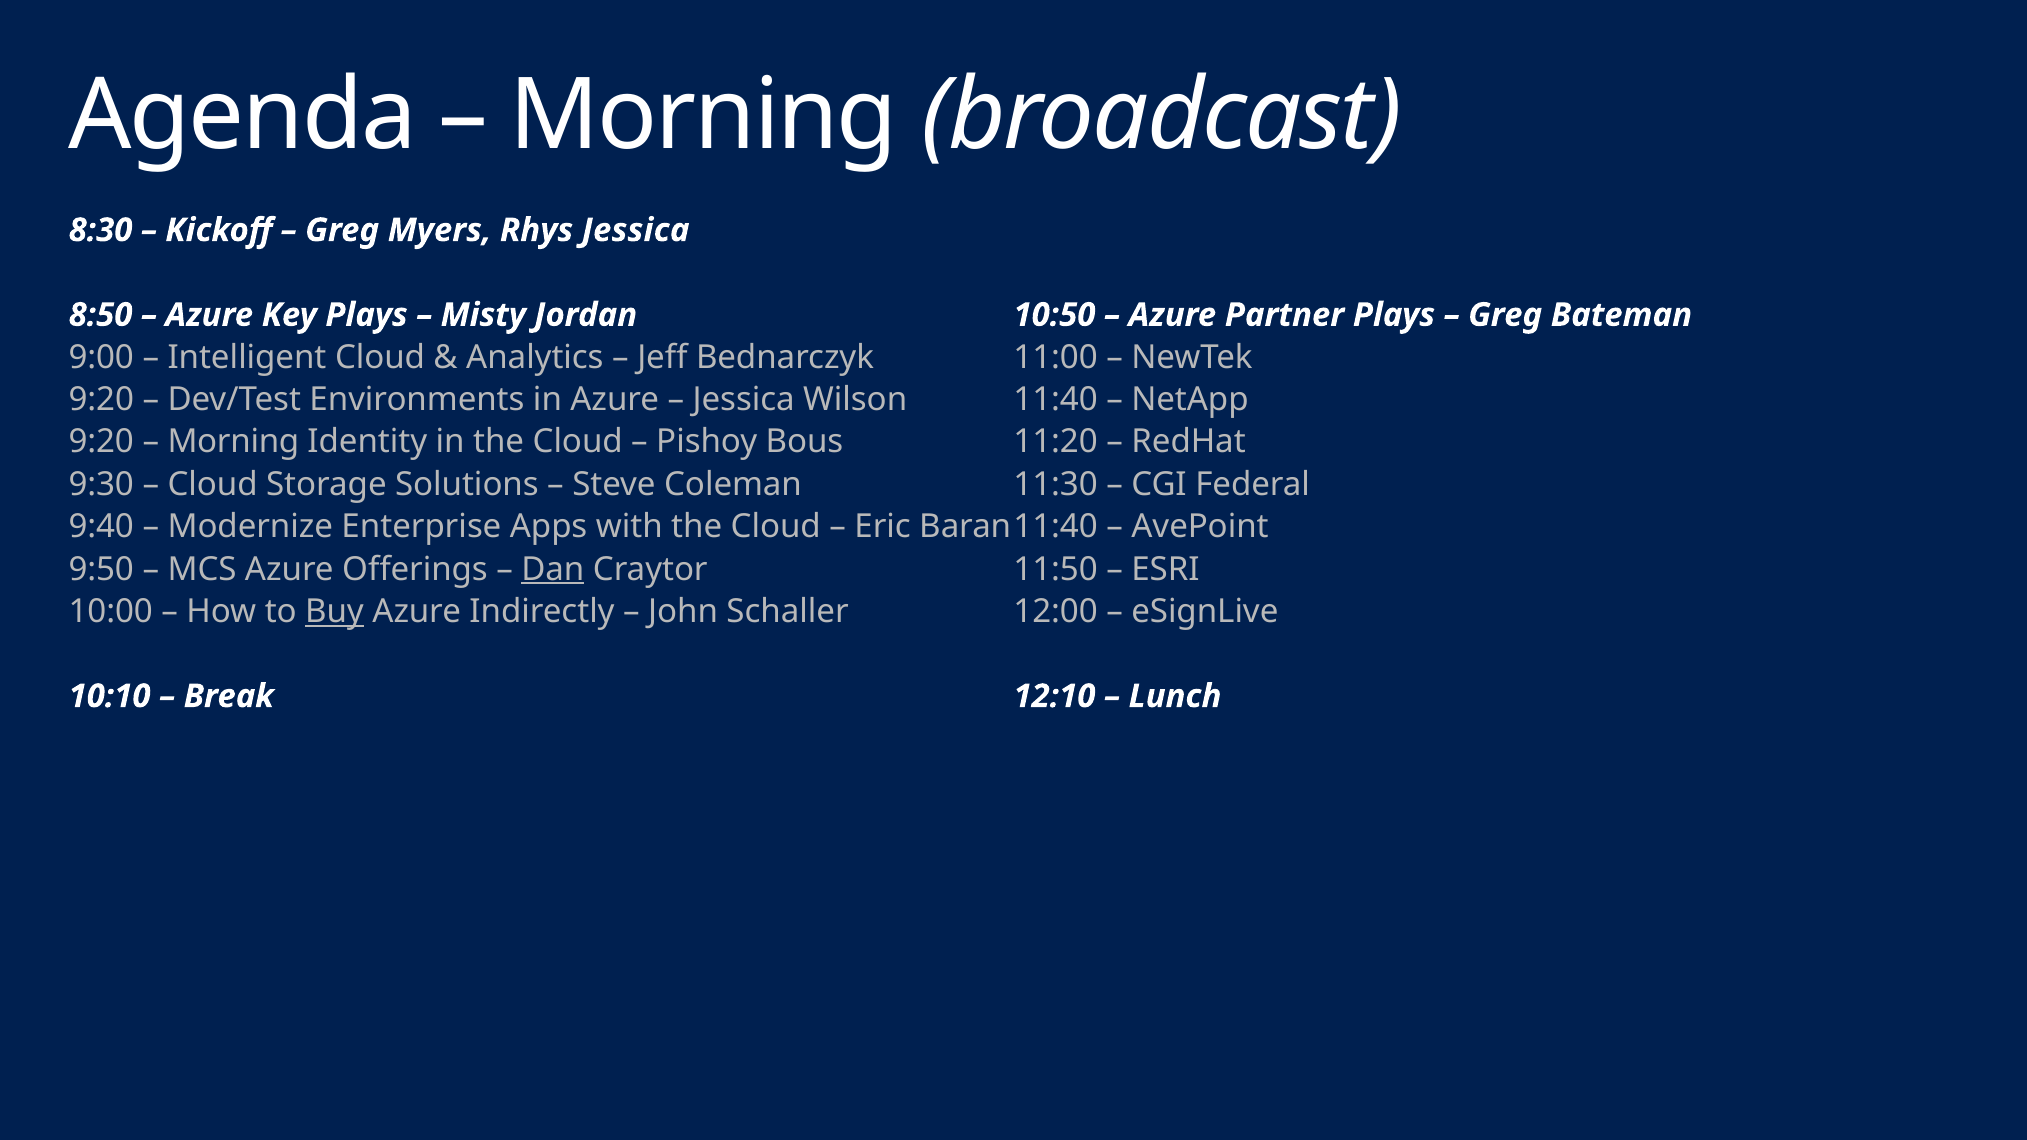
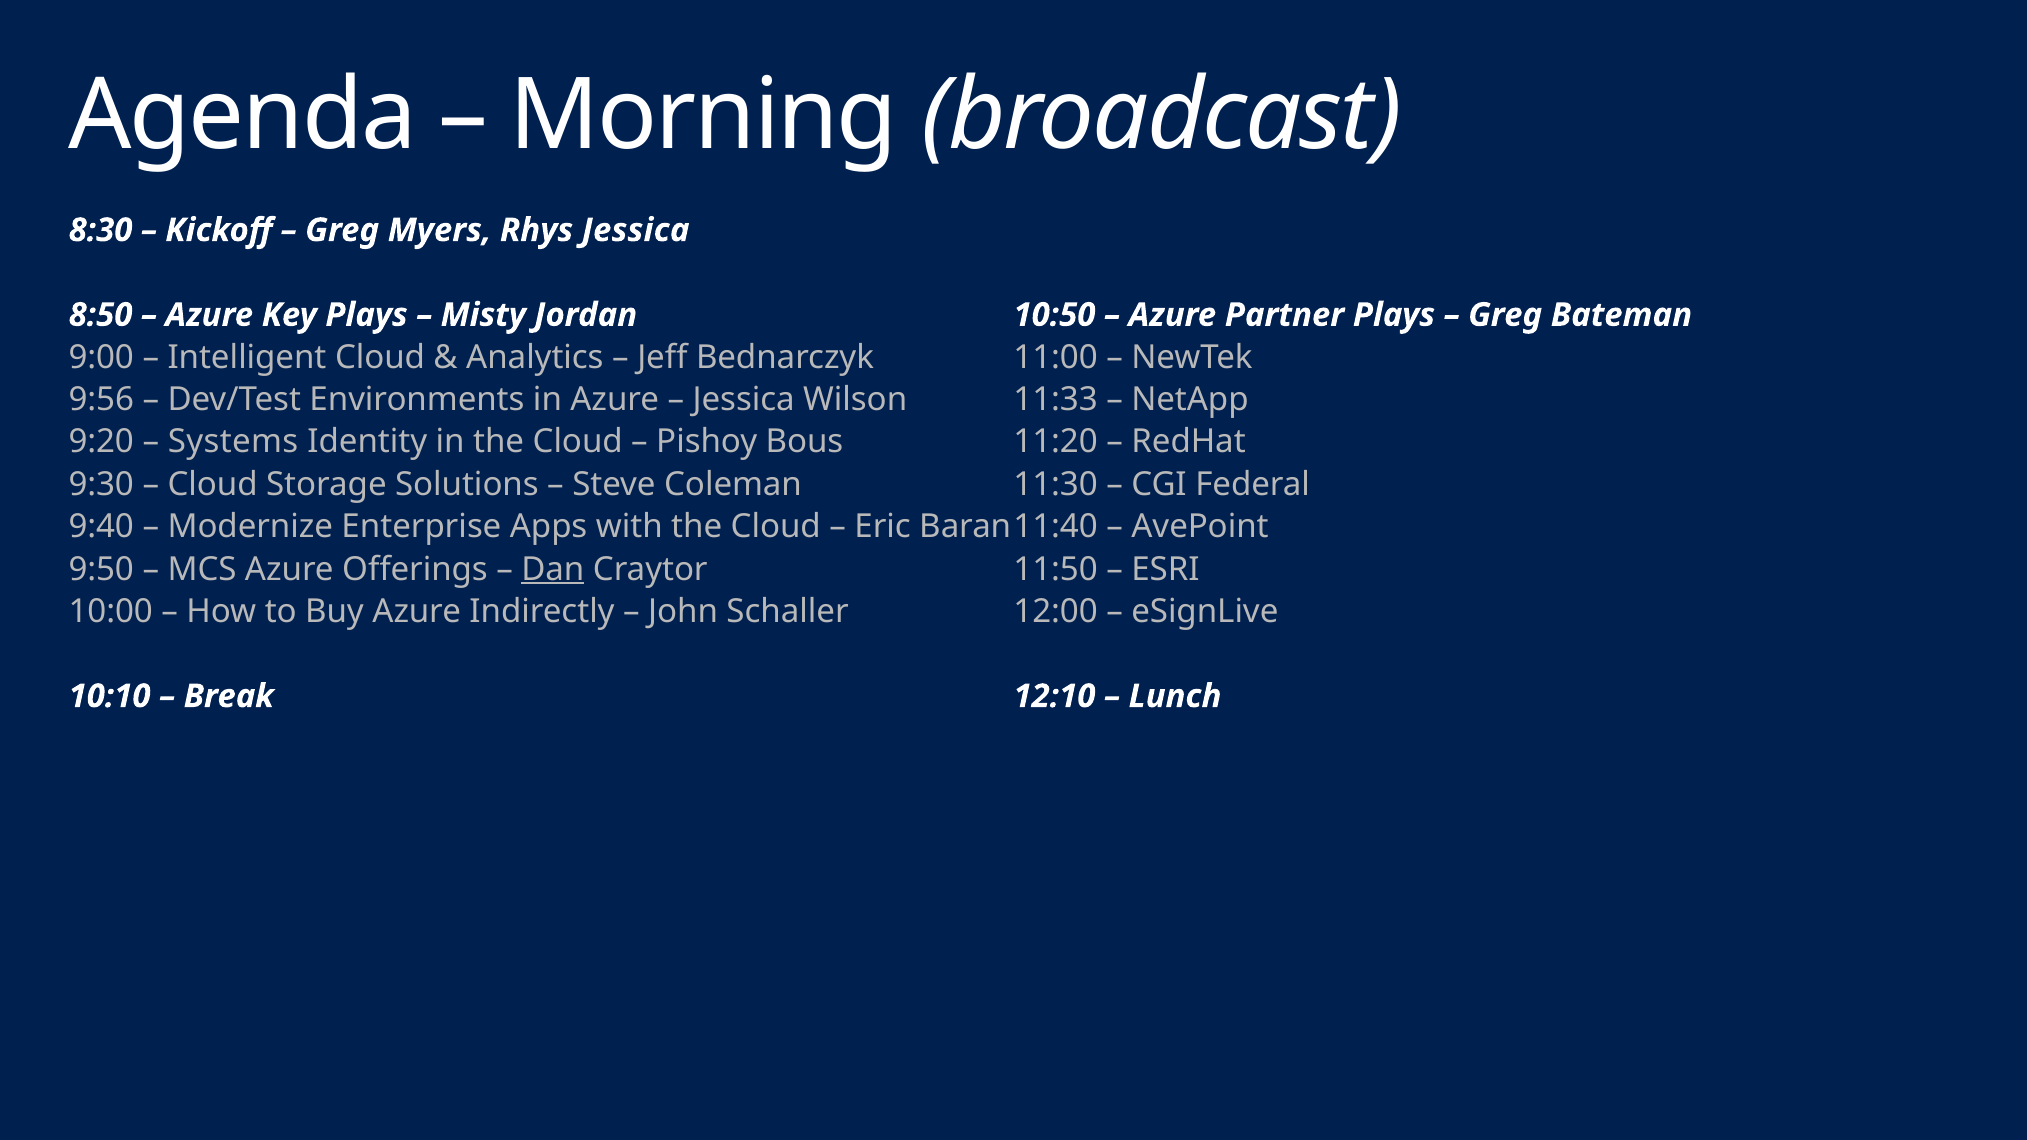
9:20 at (101, 400): 9:20 -> 9:56
11:40 at (1056, 400): 11:40 -> 11:33
Morning at (233, 442): Morning -> Systems
Buy underline: present -> none
